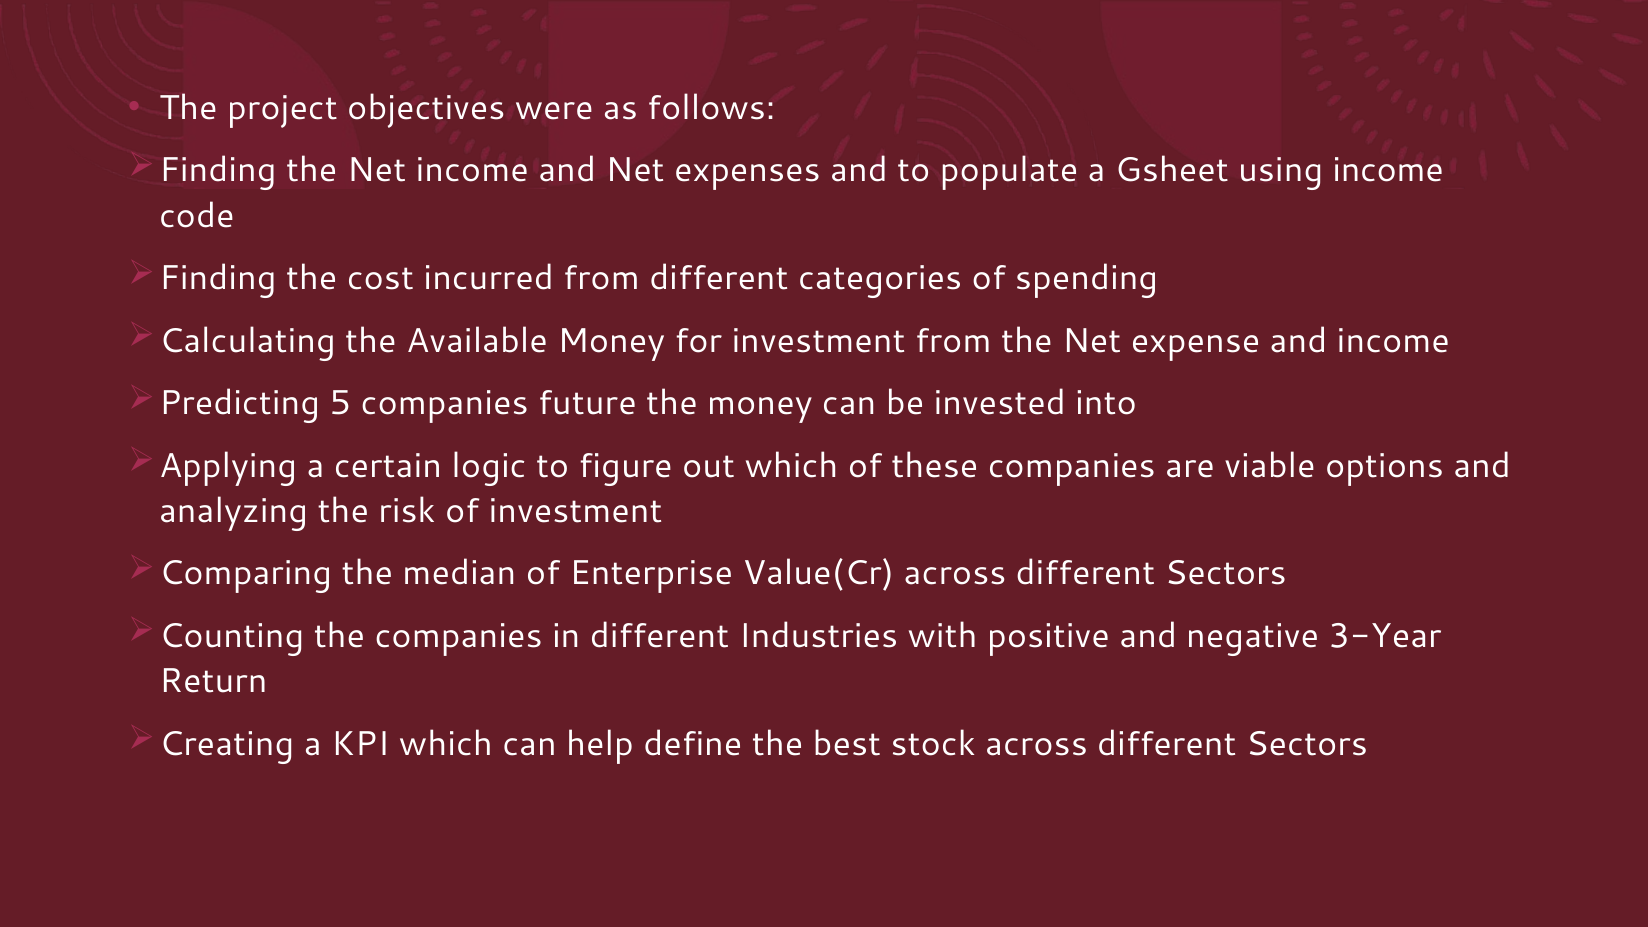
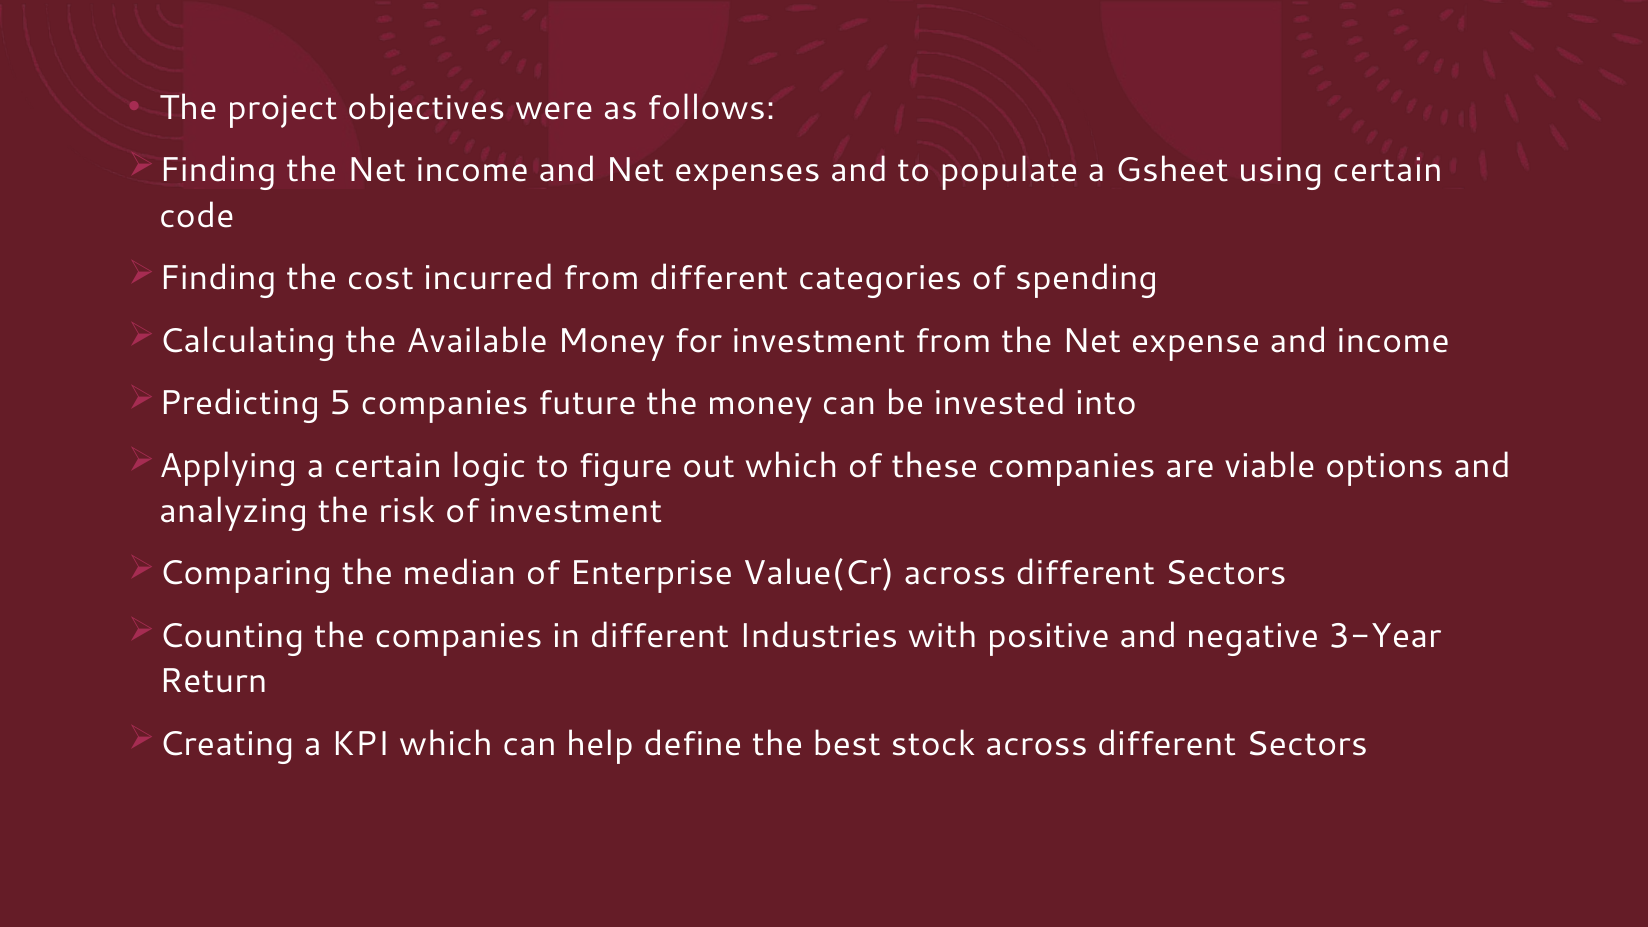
using income: income -> certain
